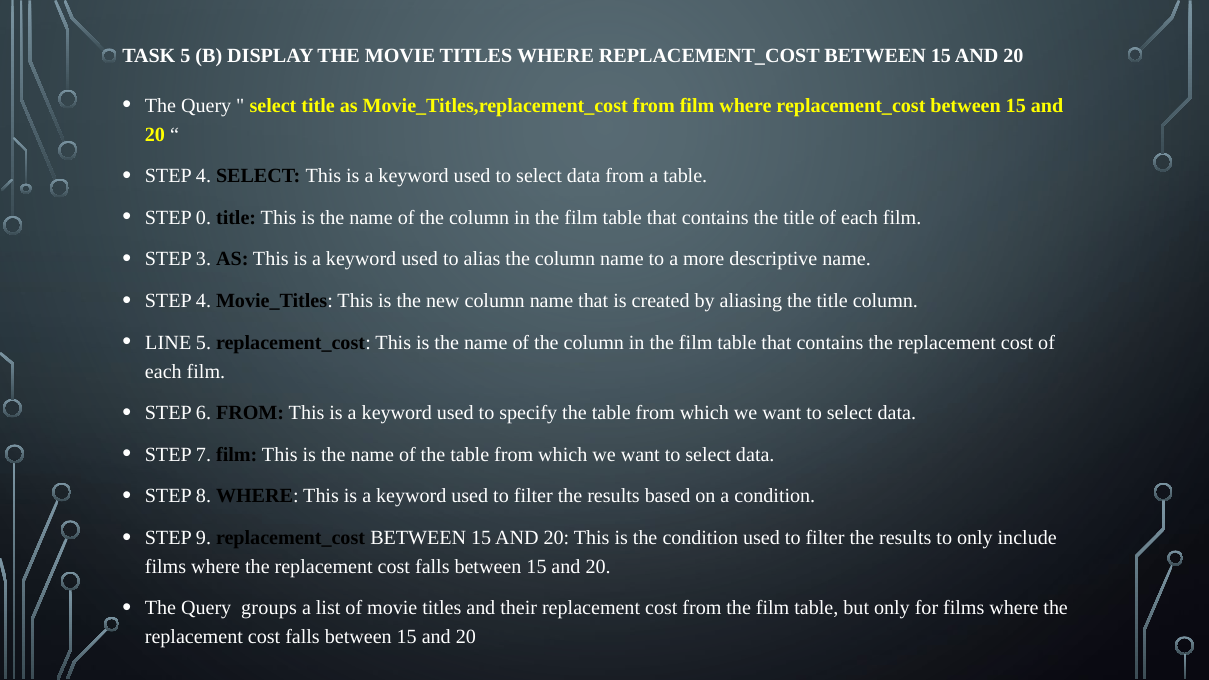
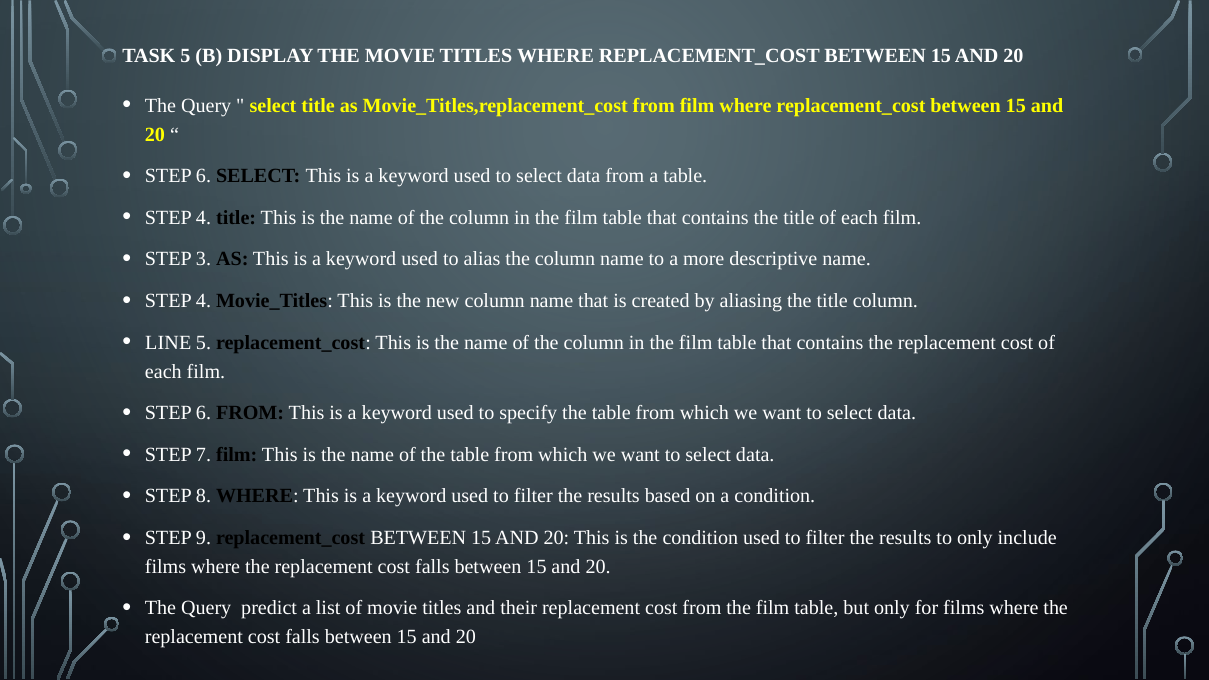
4 at (204, 176): 4 -> 6
0 at (204, 218): 0 -> 4
groups: groups -> predict
